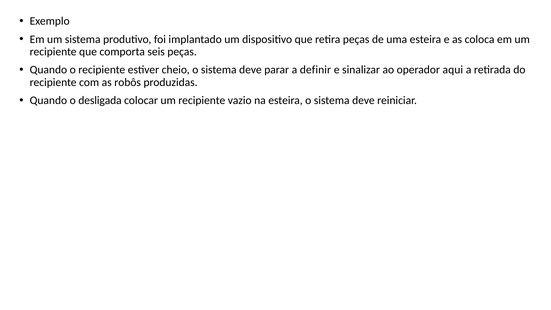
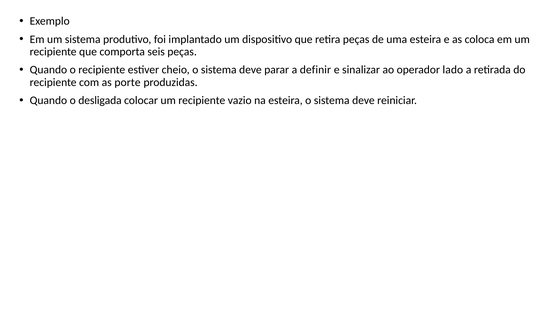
aqui: aqui -> lado
robôs: robôs -> porte
